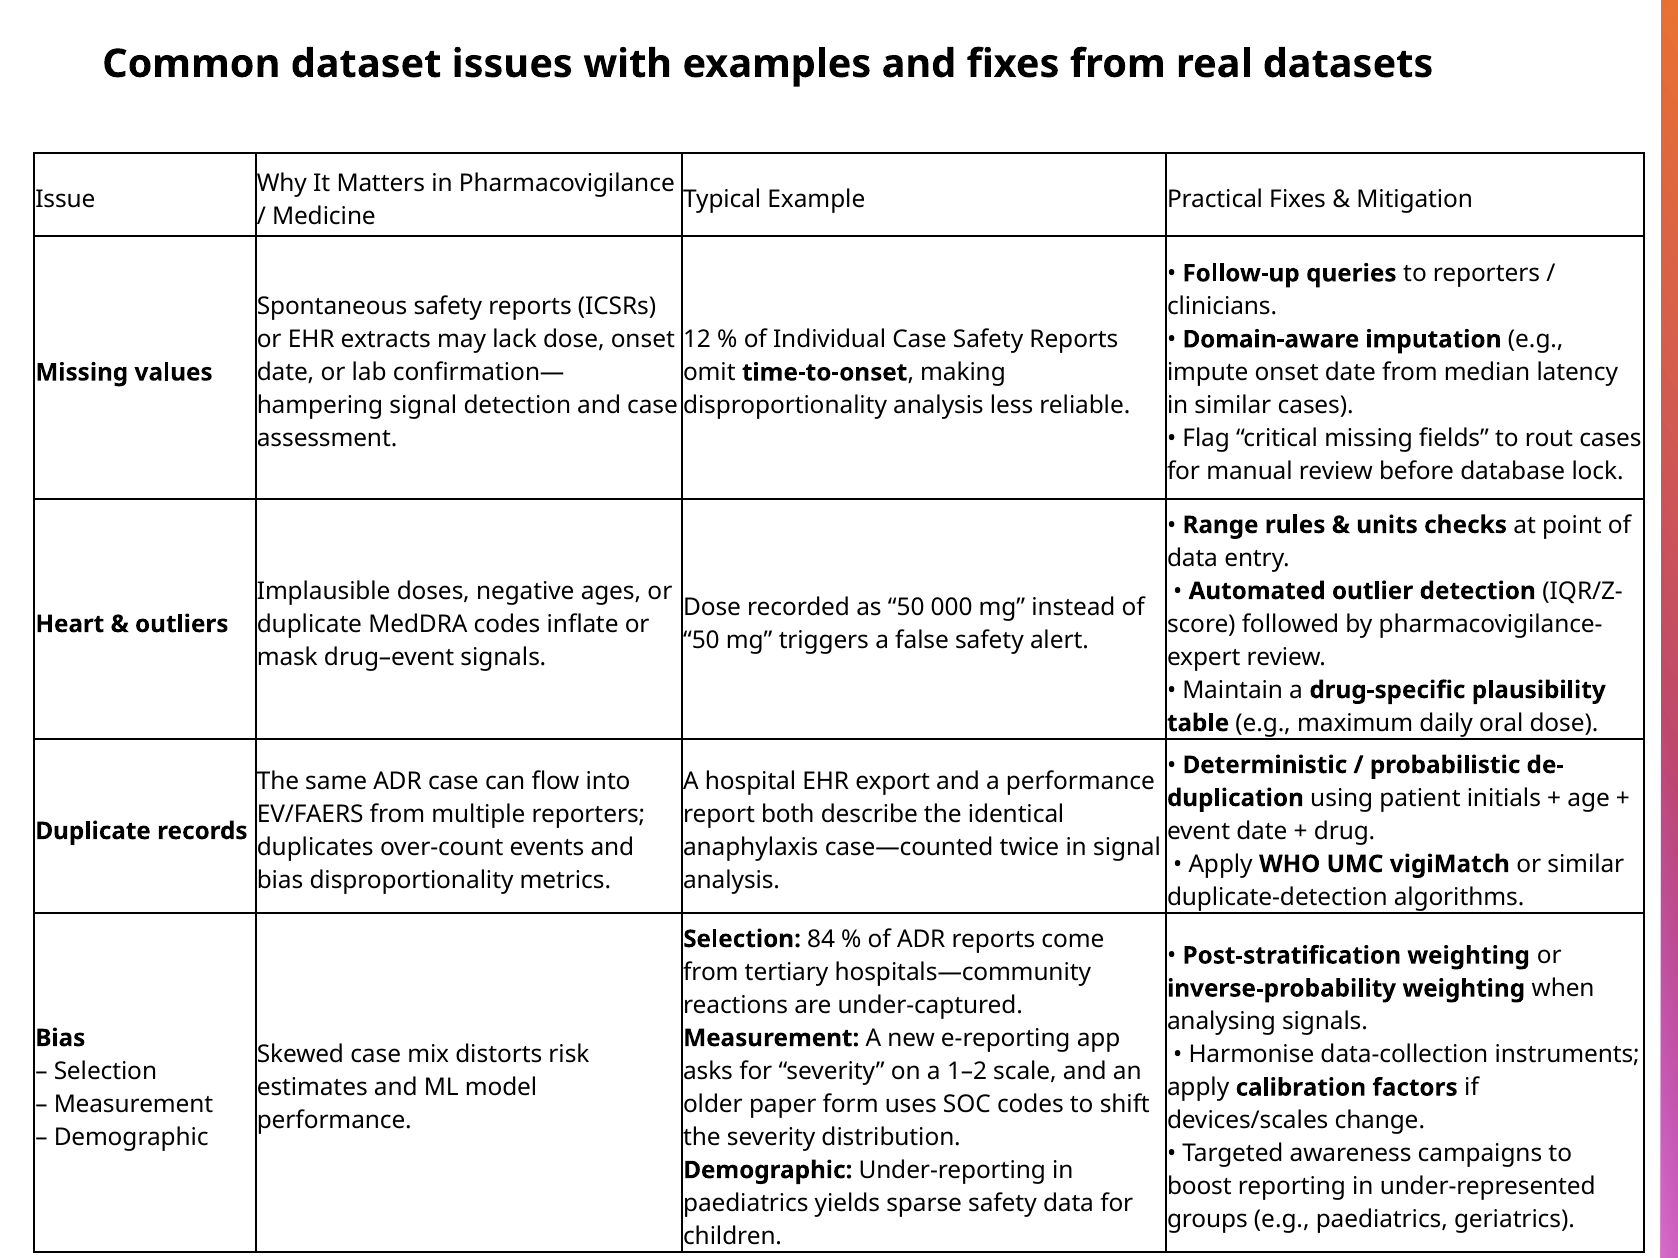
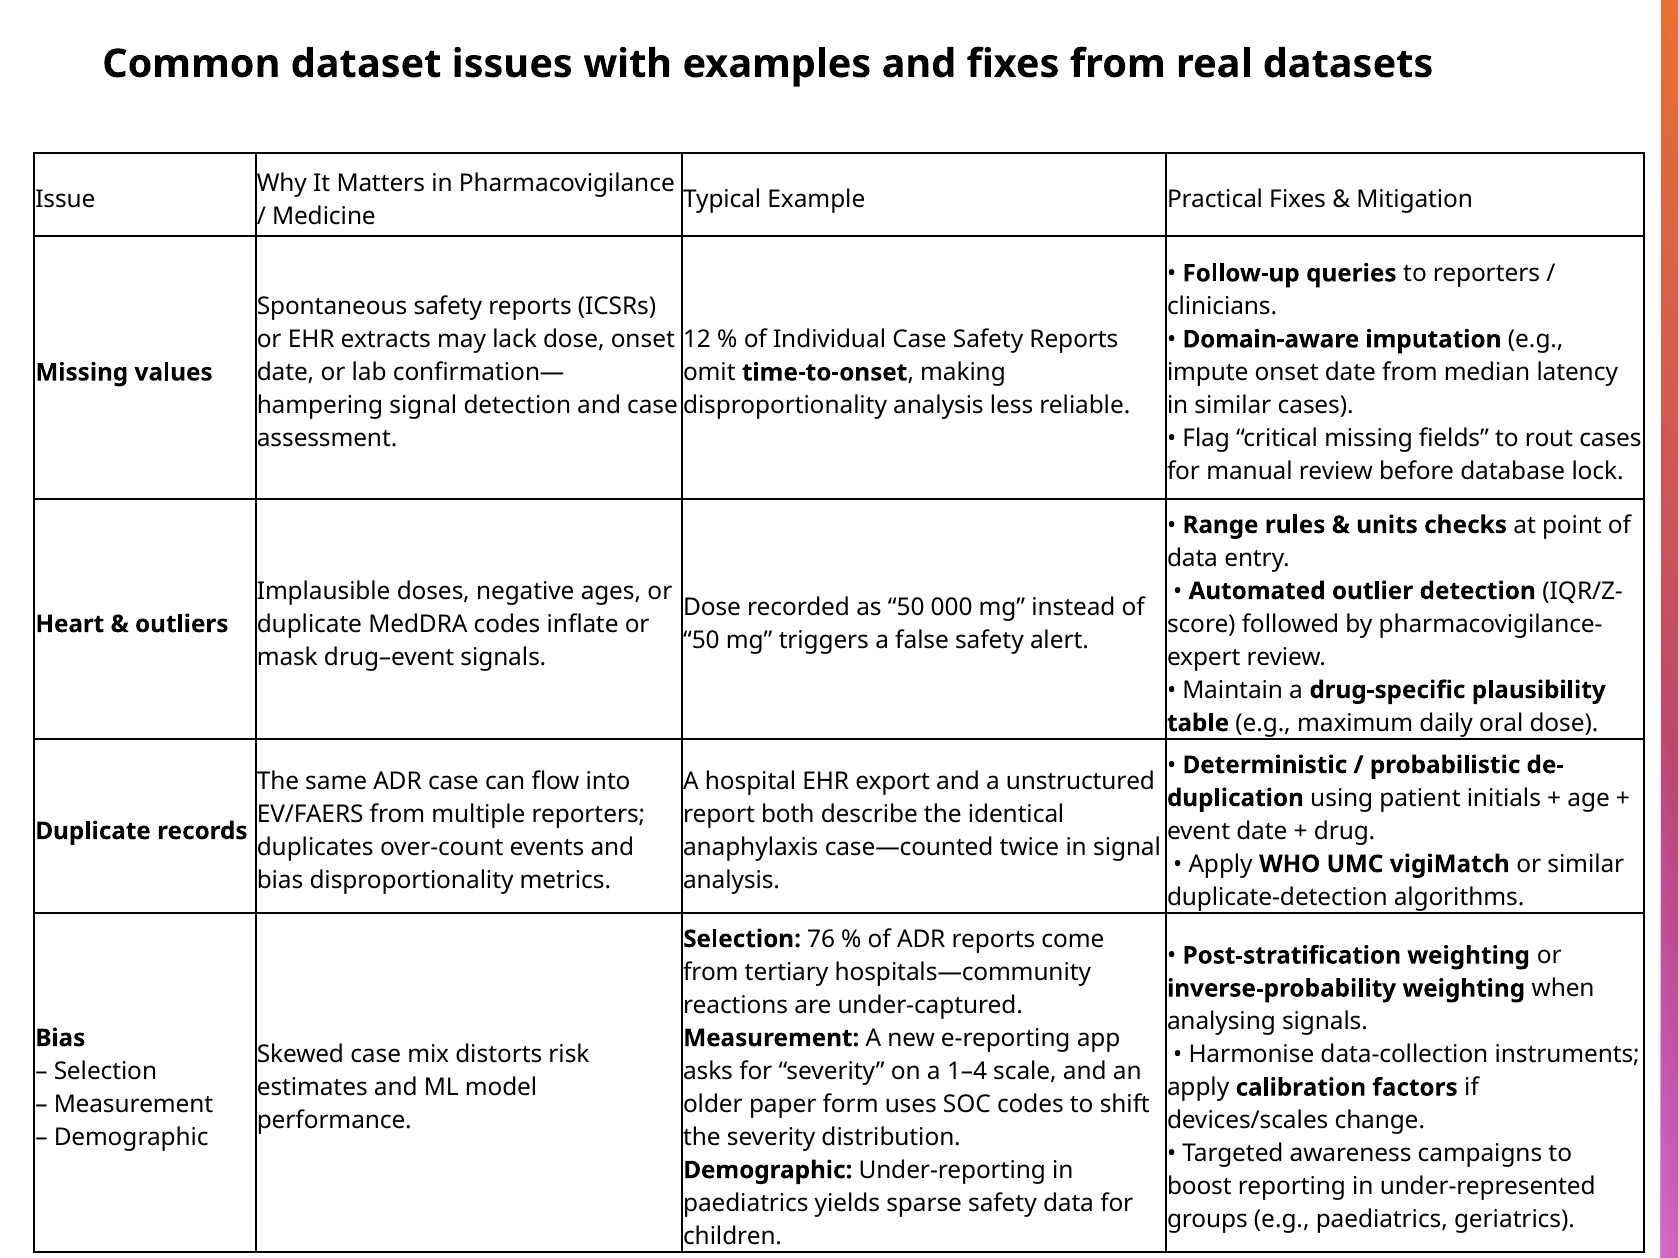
a performance: performance -> unstructured
84: 84 -> 76
1–2: 1–2 -> 1–4
